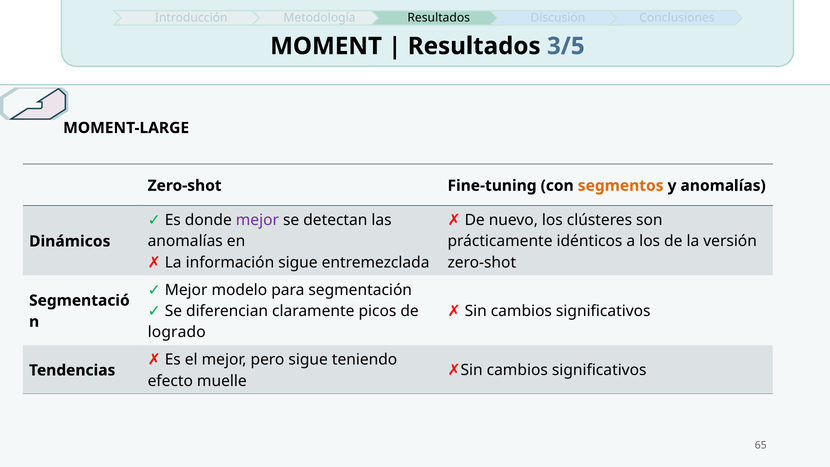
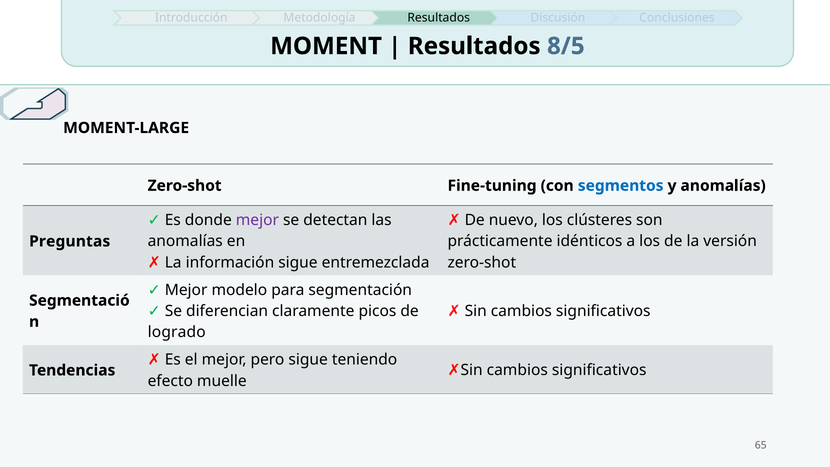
3/5: 3/5 -> 8/5
segmentos colour: orange -> blue
Dinámicos: Dinámicos -> Preguntas
